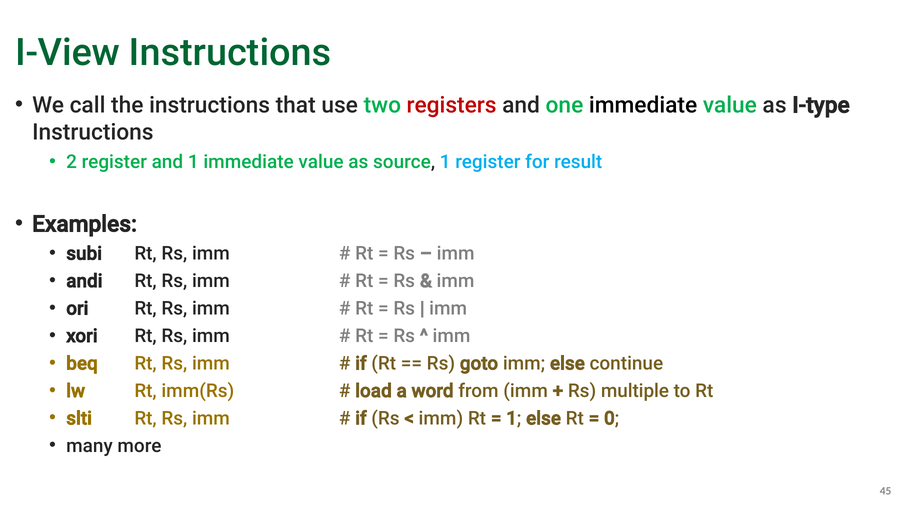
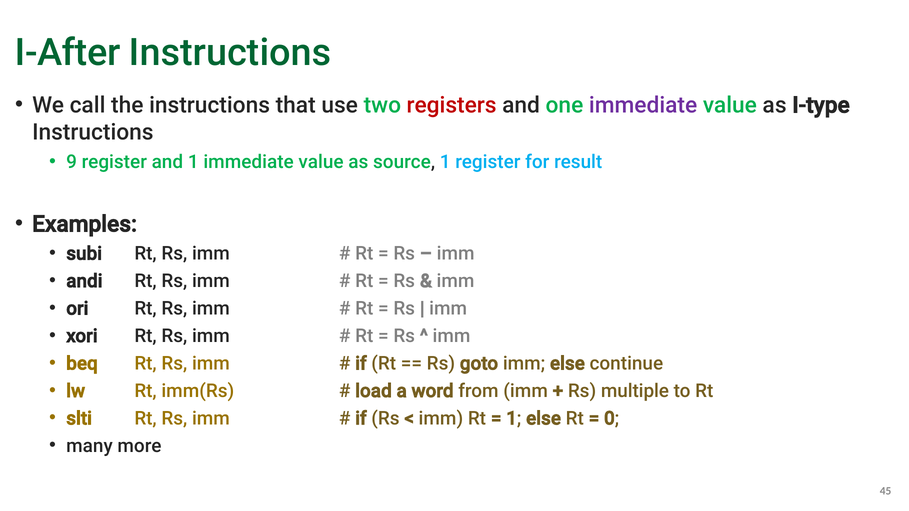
I-View: I-View -> I-After
immediate at (643, 105) colour: black -> purple
2: 2 -> 9
